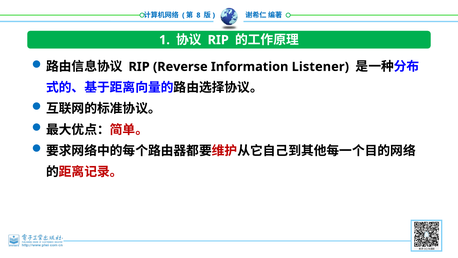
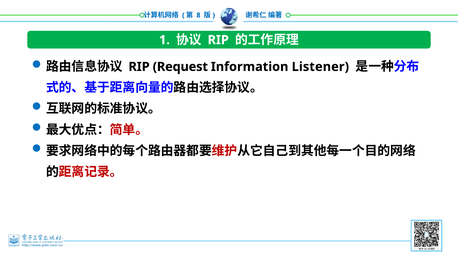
Reverse: Reverse -> Request
